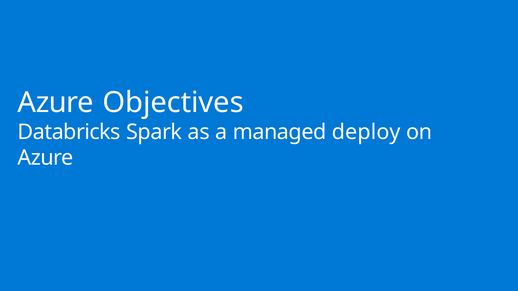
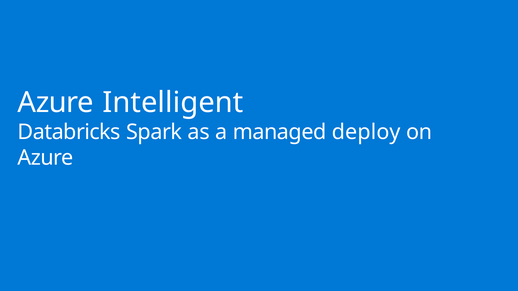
Objectives: Objectives -> Intelligent
